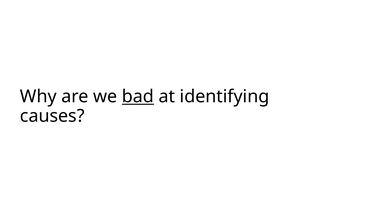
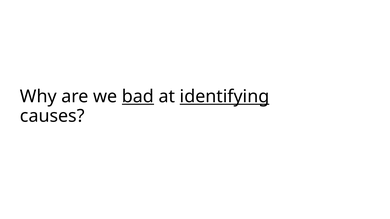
identifying underline: none -> present
